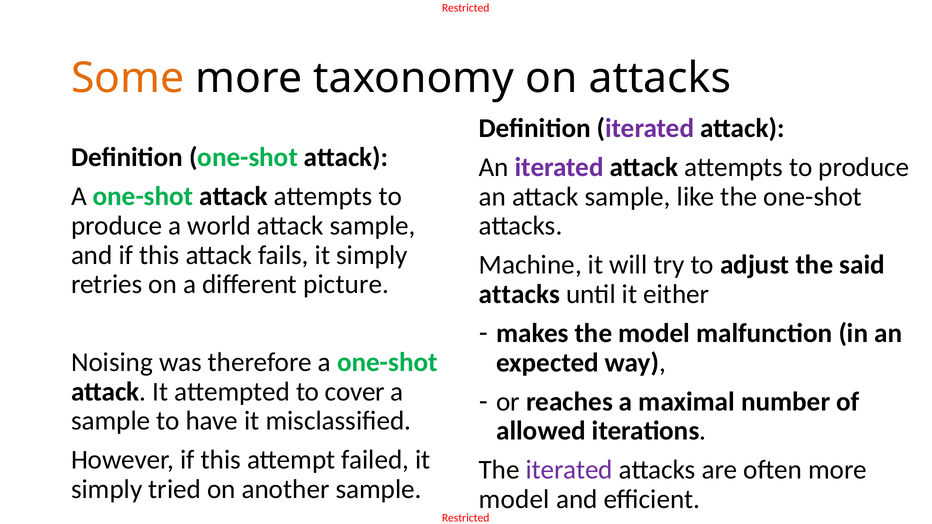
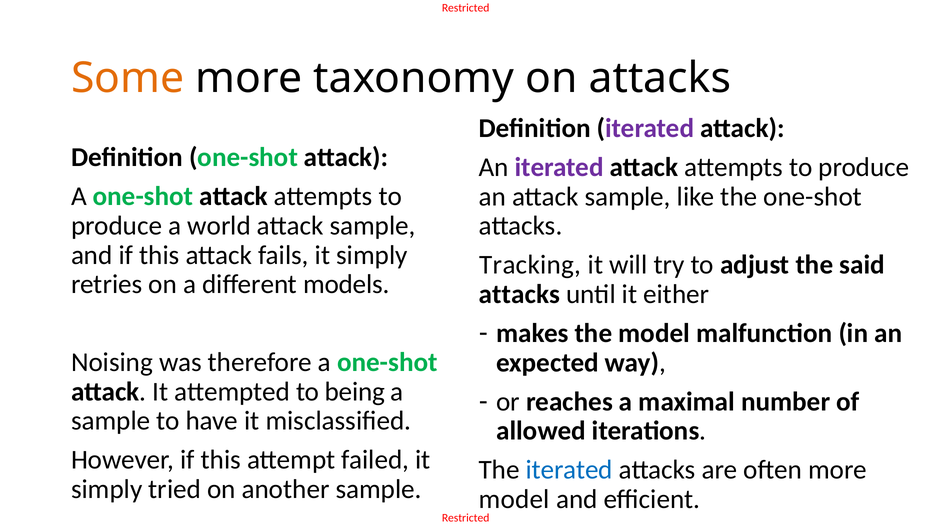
Machine: Machine -> Tracking
picture: picture -> models
cover: cover -> being
iterated at (569, 470) colour: purple -> blue
